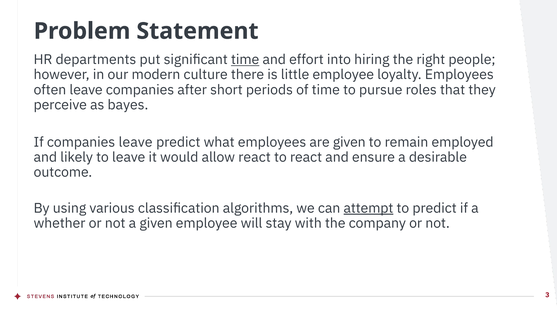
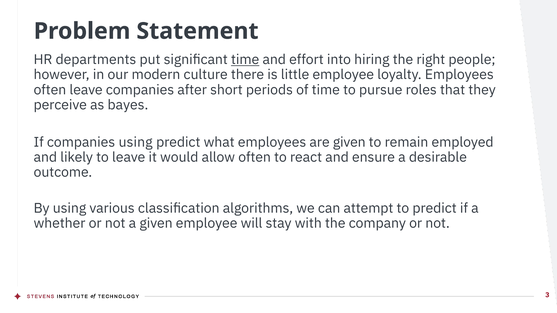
companies leave: leave -> using
allow react: react -> often
attempt underline: present -> none
